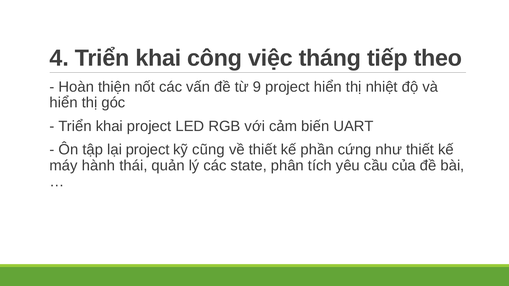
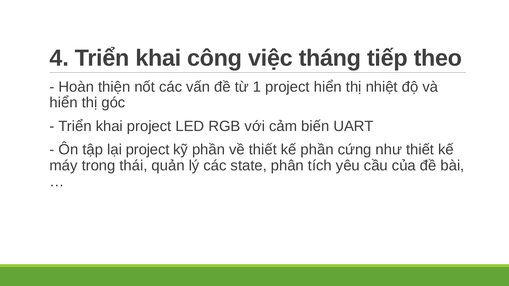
9: 9 -> 1
kỹ cũng: cũng -> phần
hành: hành -> trong
